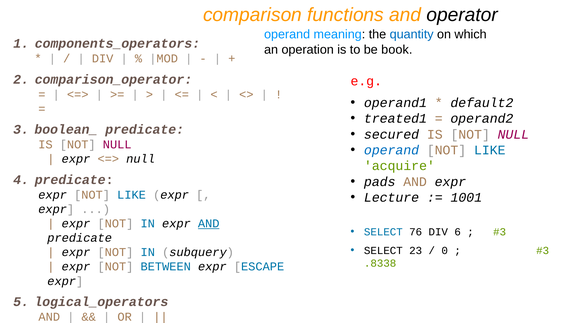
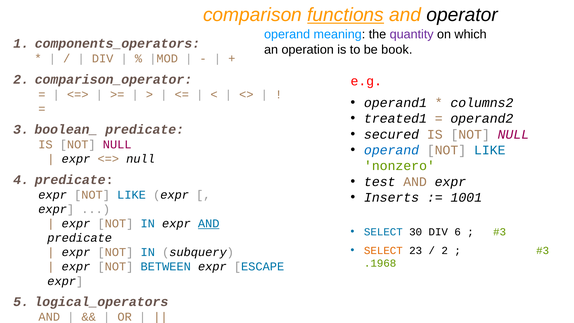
functions underline: none -> present
quantity colour: blue -> purple
default2: default2 -> columns2
acquire: acquire -> nonzero
pads: pads -> test
Lecture: Lecture -> Inserts
76: 76 -> 30
SELECT at (383, 250) colour: black -> orange
0 at (445, 250): 0 -> 2
.8338: .8338 -> .1968
